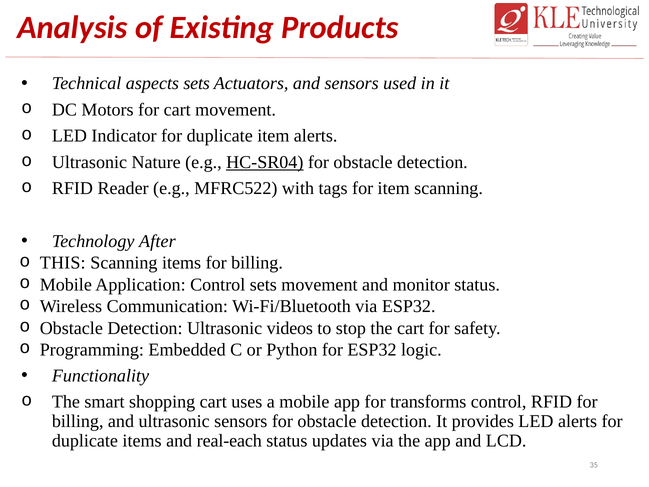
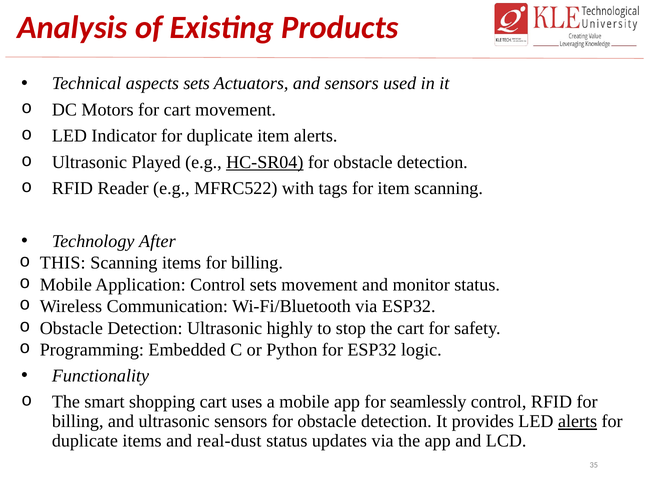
Nature: Nature -> Played
videos: videos -> highly
transforms: transforms -> seamlessly
alerts at (578, 421) underline: none -> present
real-each: real-each -> real-dust
